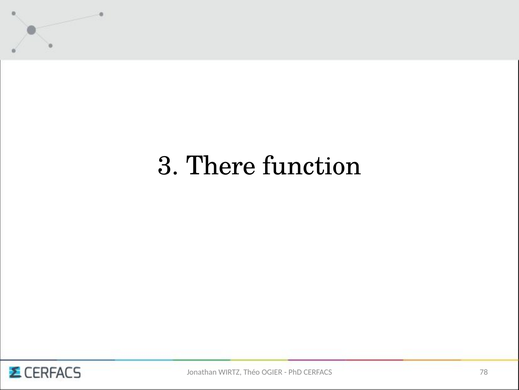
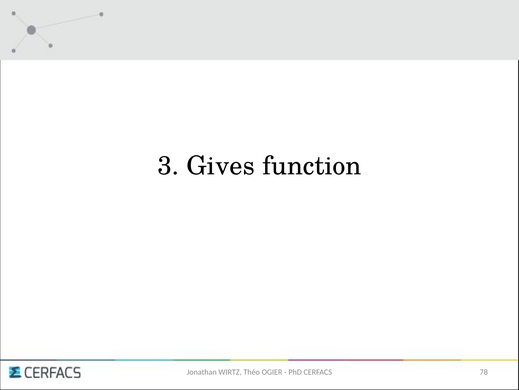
There: There -> Gives
